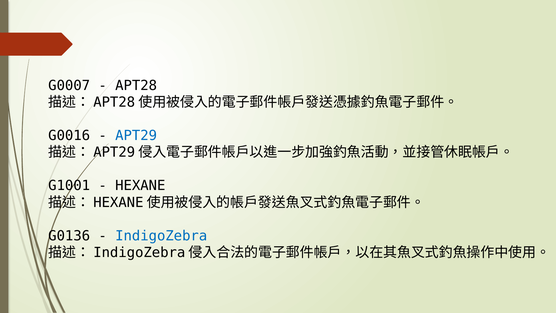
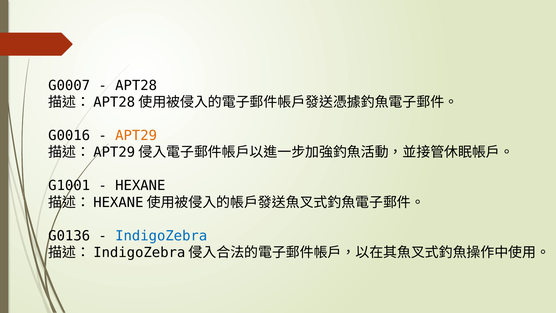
APT29 colour: blue -> orange
